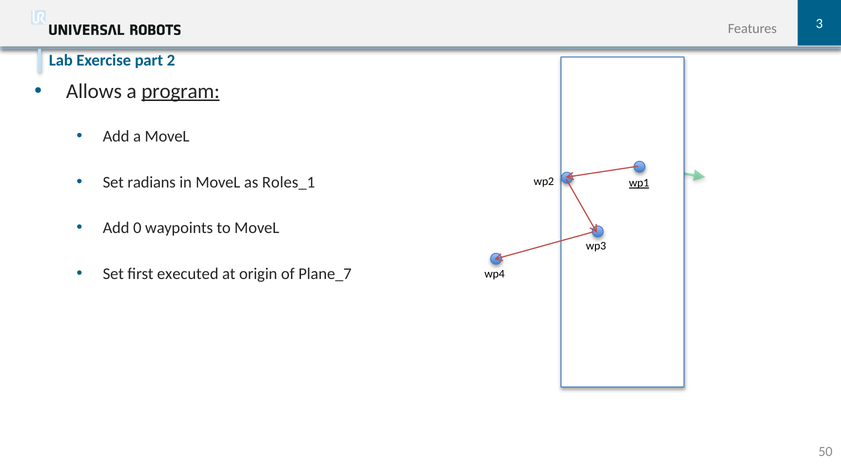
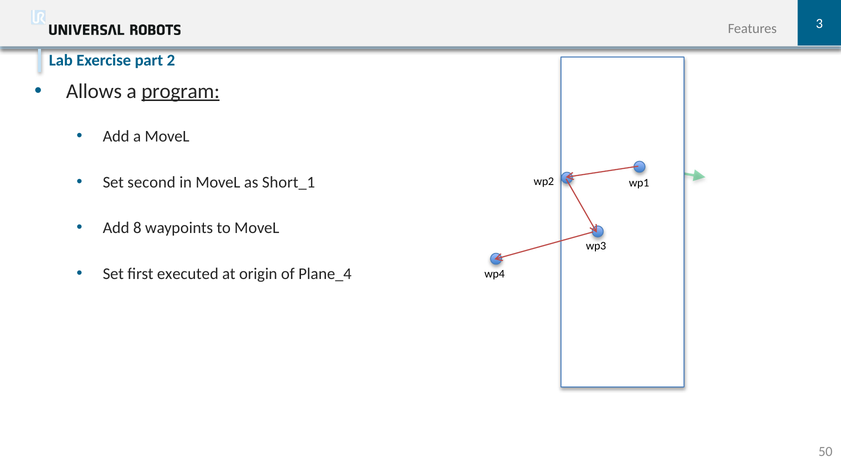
radians: radians -> second
Roles_1: Roles_1 -> Short_1
wp1 underline: present -> none
0: 0 -> 8
Plane_7: Plane_7 -> Plane_4
